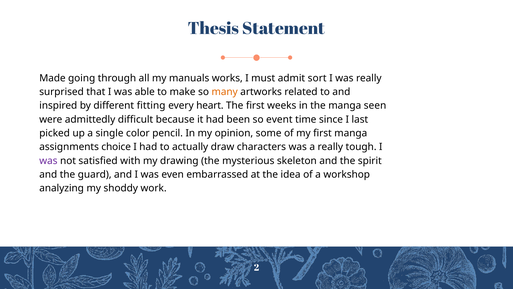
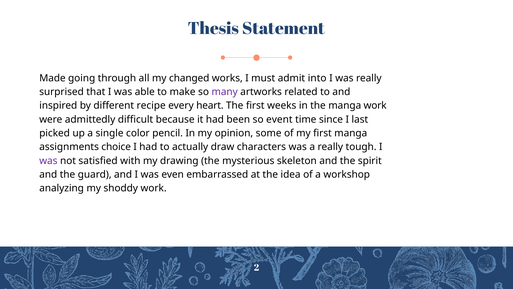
manuals: manuals -> changed
sort: sort -> into
many colour: orange -> purple
fitting: fitting -> recipe
manga seen: seen -> work
